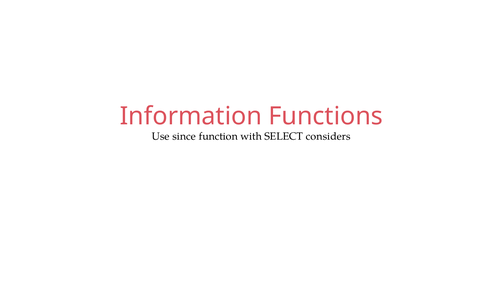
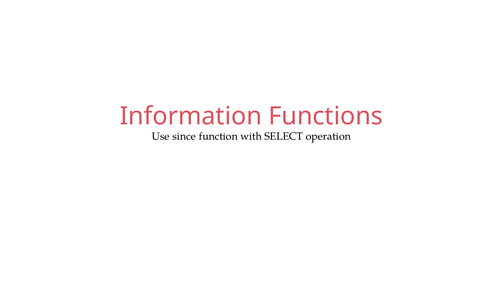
considers: considers -> operation
